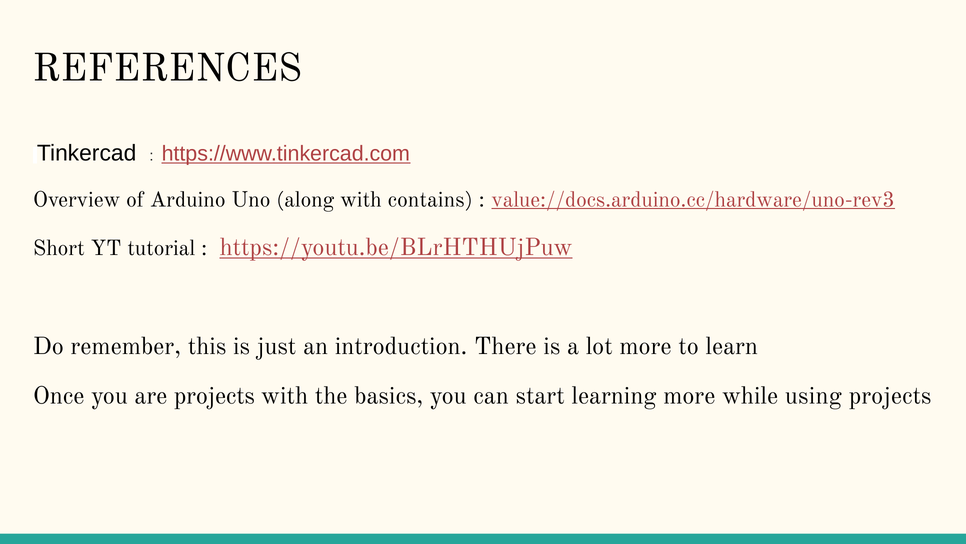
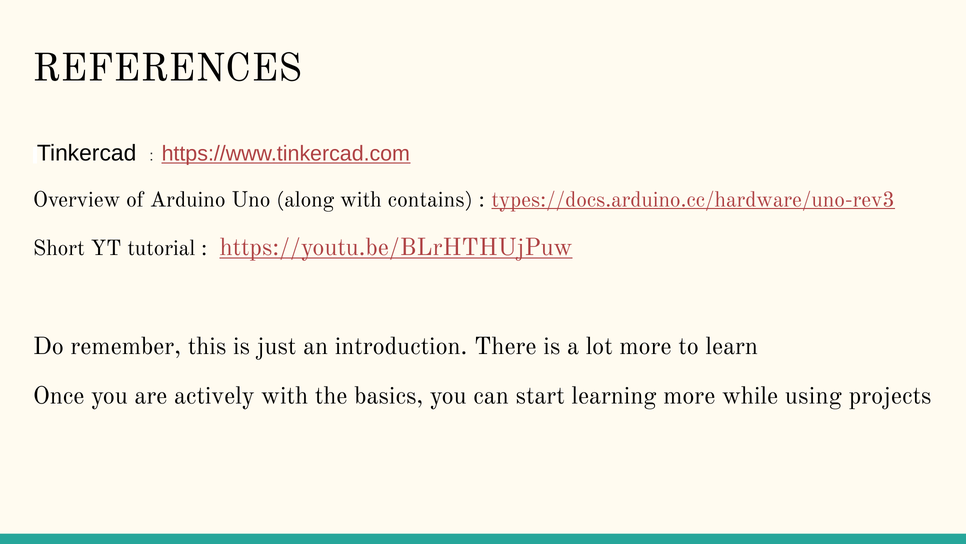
value://docs.arduino.cc/hardware/uno-rev3: value://docs.arduino.cc/hardware/uno-rev3 -> types://docs.arduino.cc/hardware/uno-rev3
are projects: projects -> actively
